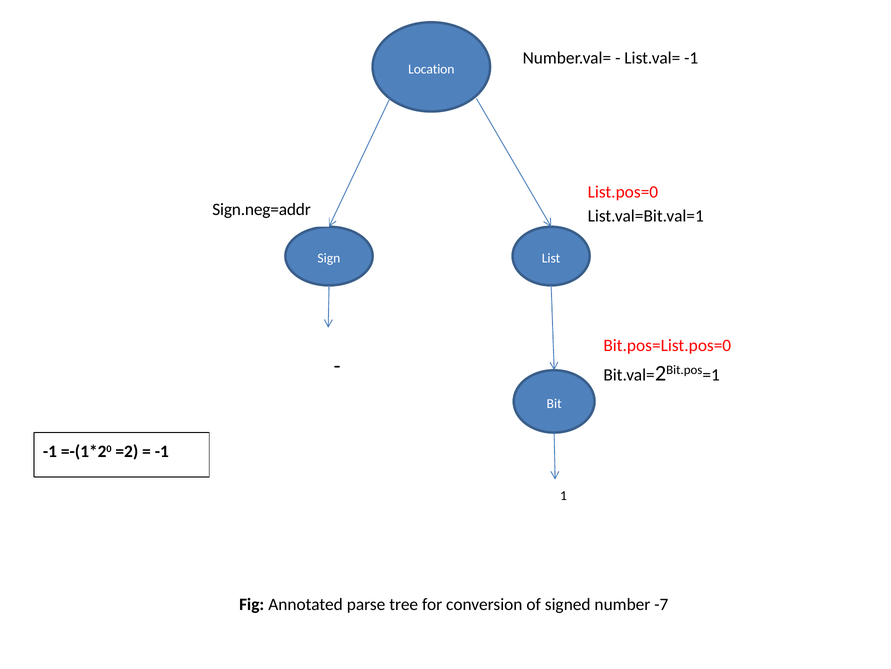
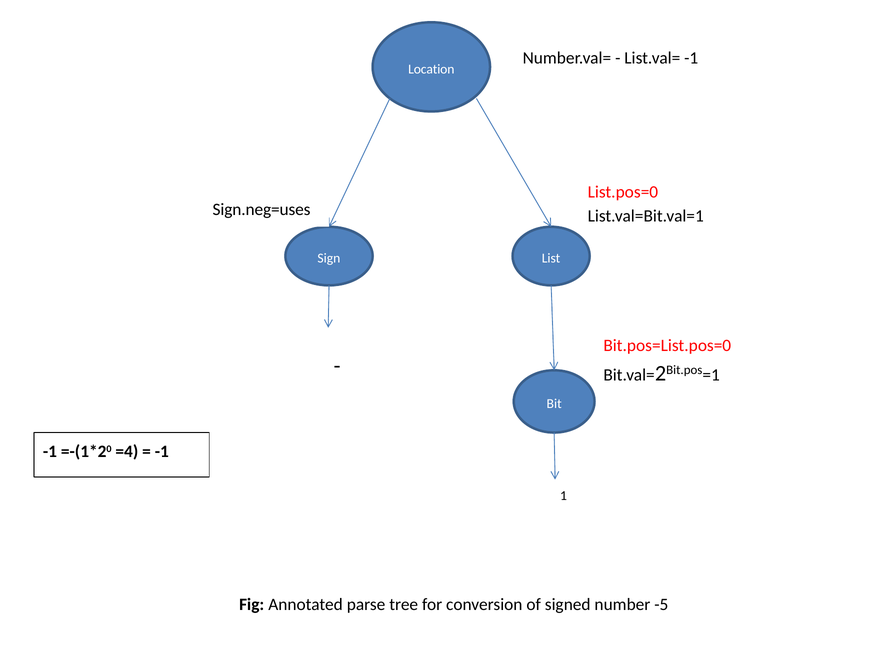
Sign.neg=addr: Sign.neg=addr -> Sign.neg=uses
=2: =2 -> =4
-7: -7 -> -5
